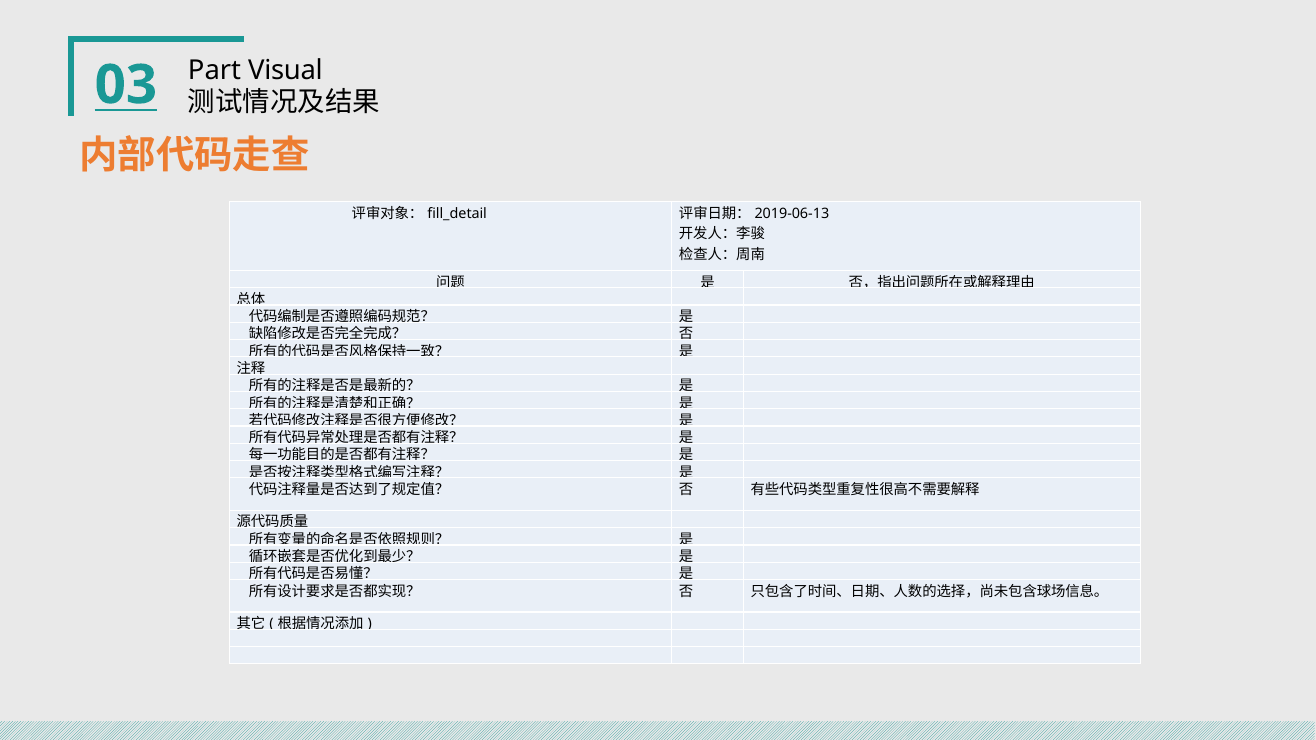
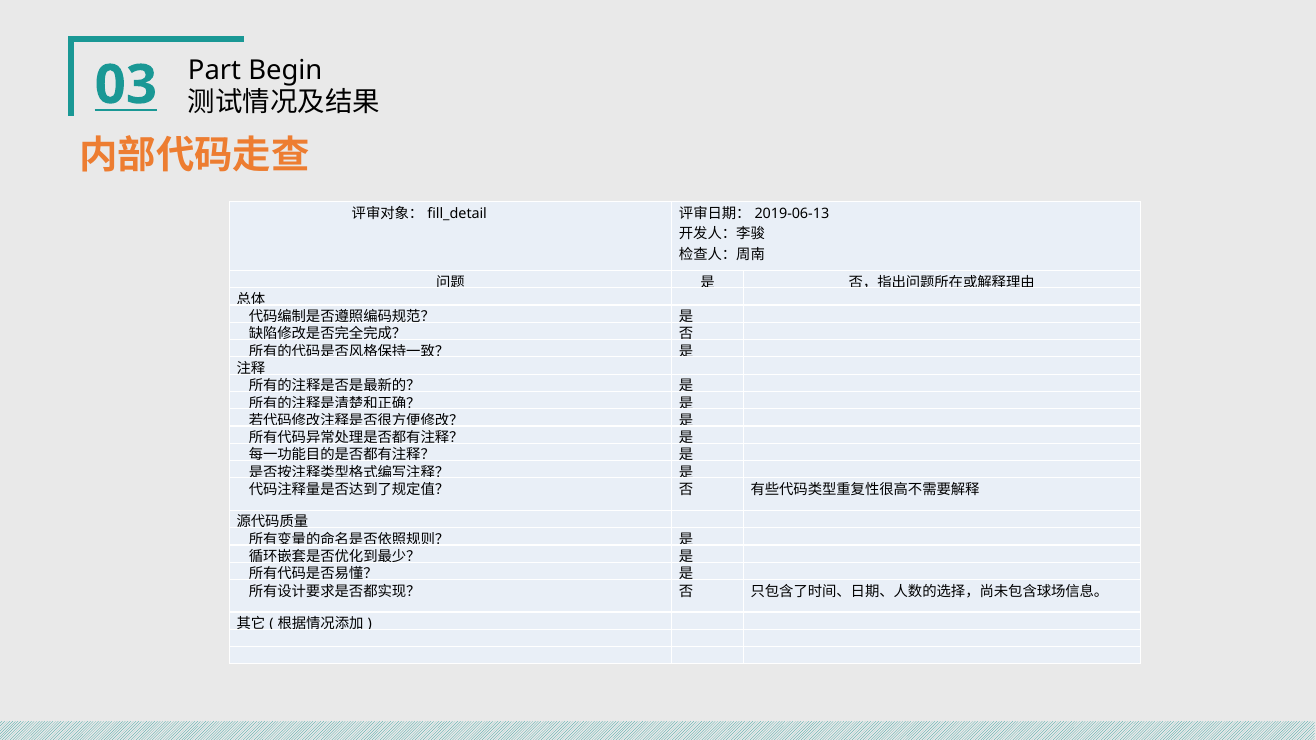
Visual: Visual -> Begin
